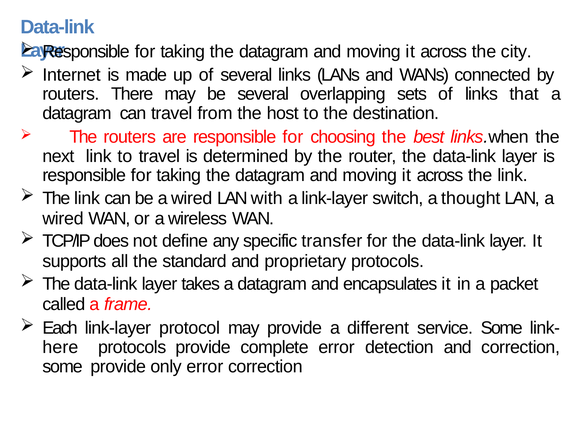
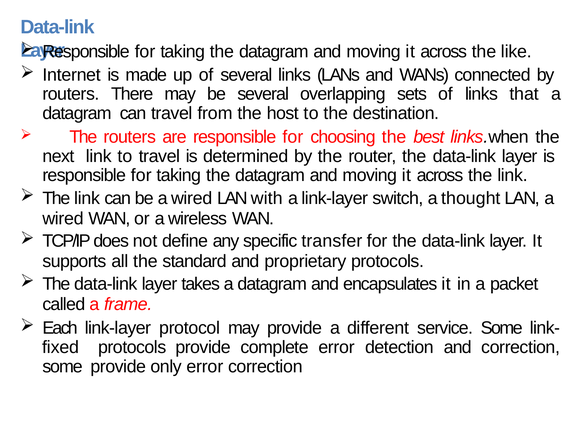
city: city -> like
here: here -> fixed
